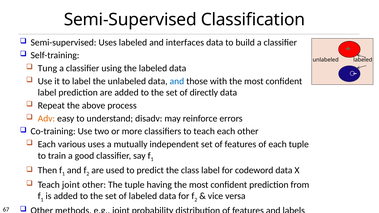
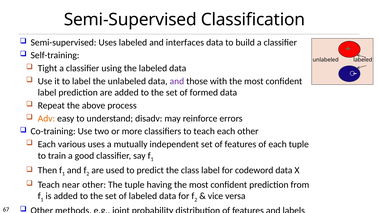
Tung: Tung -> Tight
and at (177, 81) colour: blue -> purple
directly: directly -> formed
Teach joint: joint -> near
